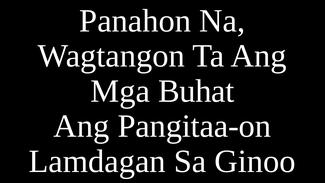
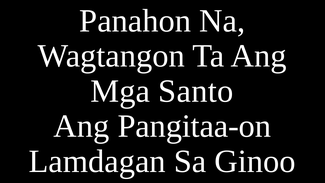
Buhat: Buhat -> Santo
